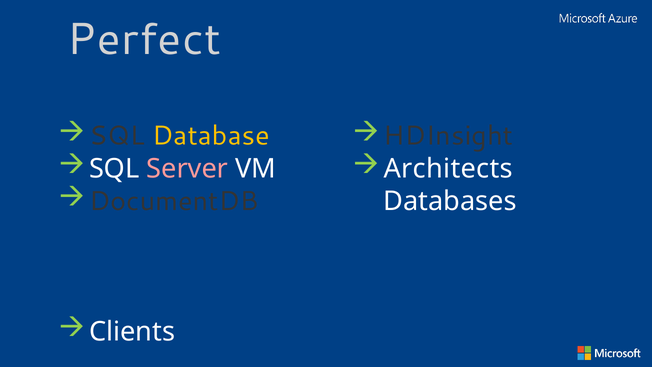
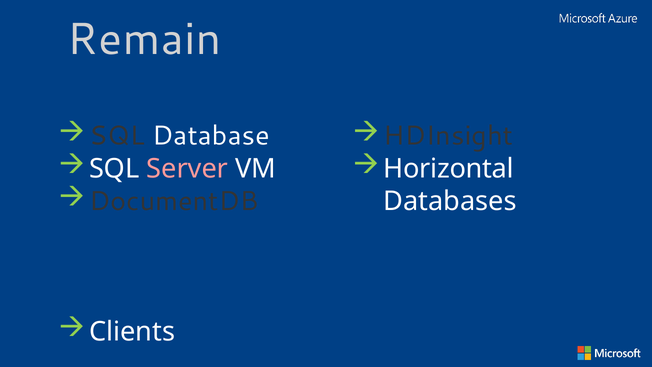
Perfect: Perfect -> Remain
Database colour: yellow -> white
Architects: Architects -> Horizontal
